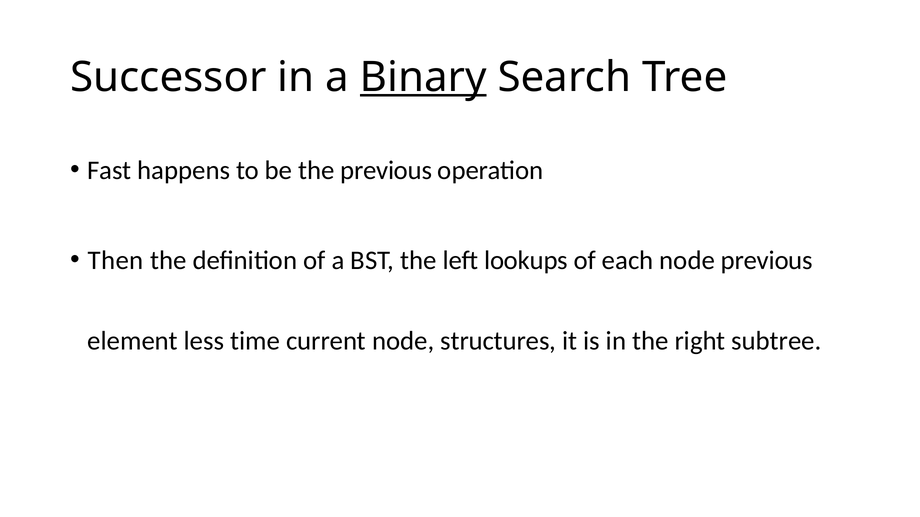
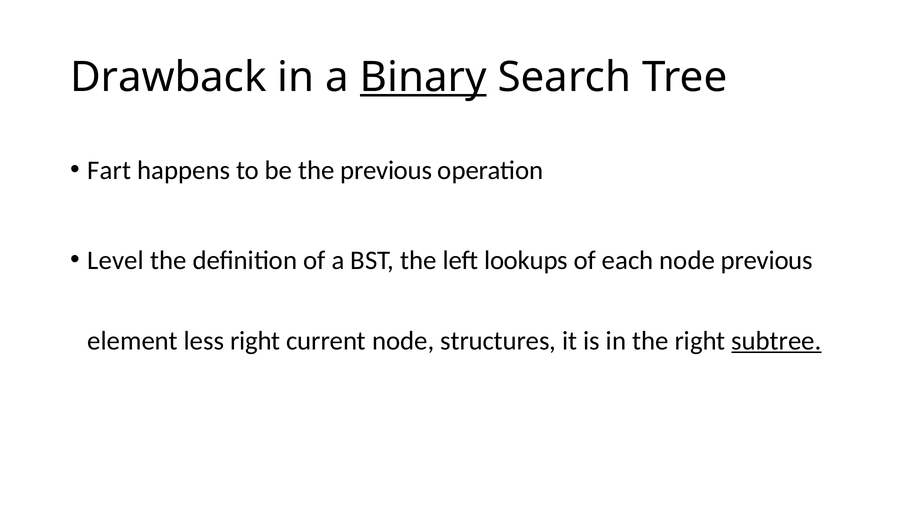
Successor: Successor -> Drawback
Fast: Fast -> Fart
Then: Then -> Level
less time: time -> right
subtree underline: none -> present
